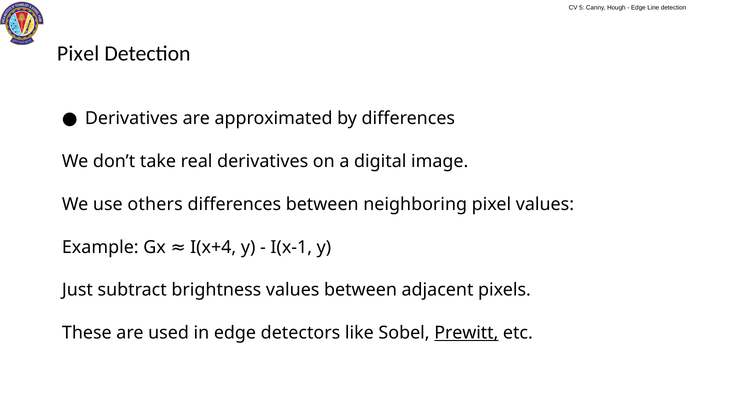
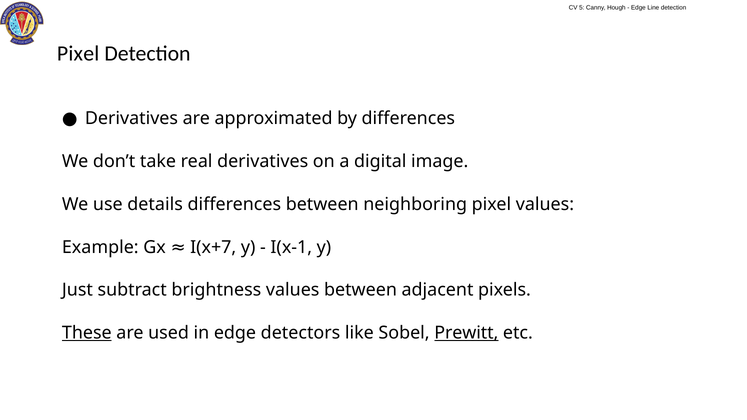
others: others -> details
I(x+4: I(x+4 -> I(x+7
These underline: none -> present
